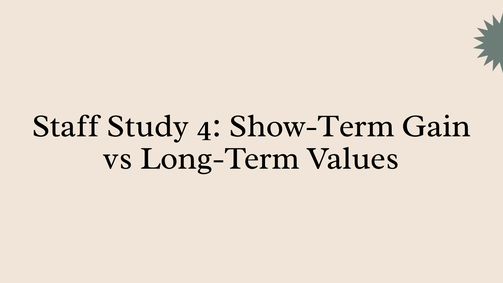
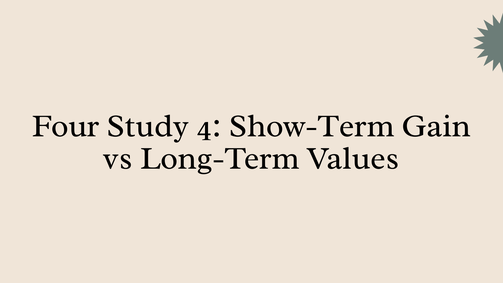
Staff: Staff -> Four
